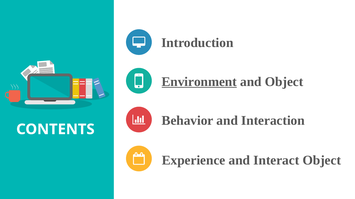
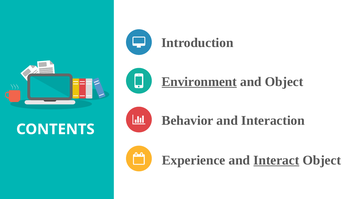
Interact underline: none -> present
